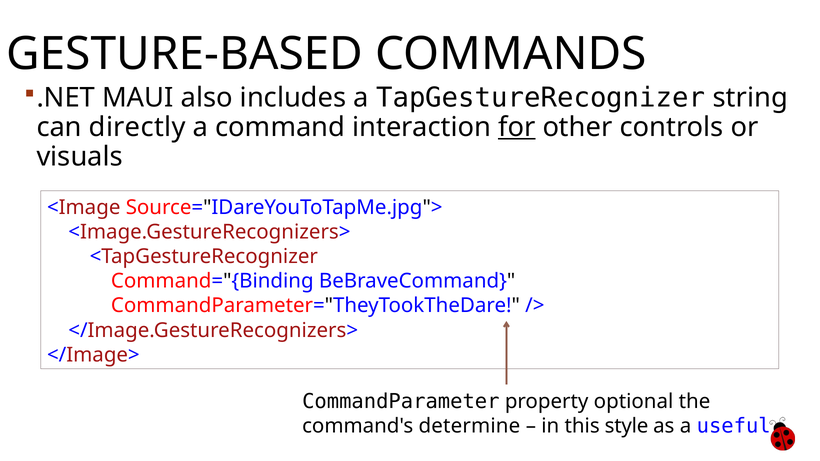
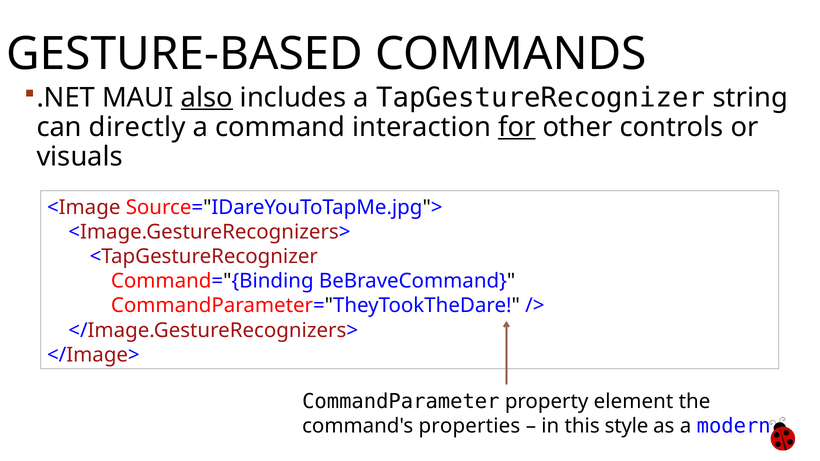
also underline: none -> present
optional: optional -> element
determine: determine -> properties
useful: useful -> modern
